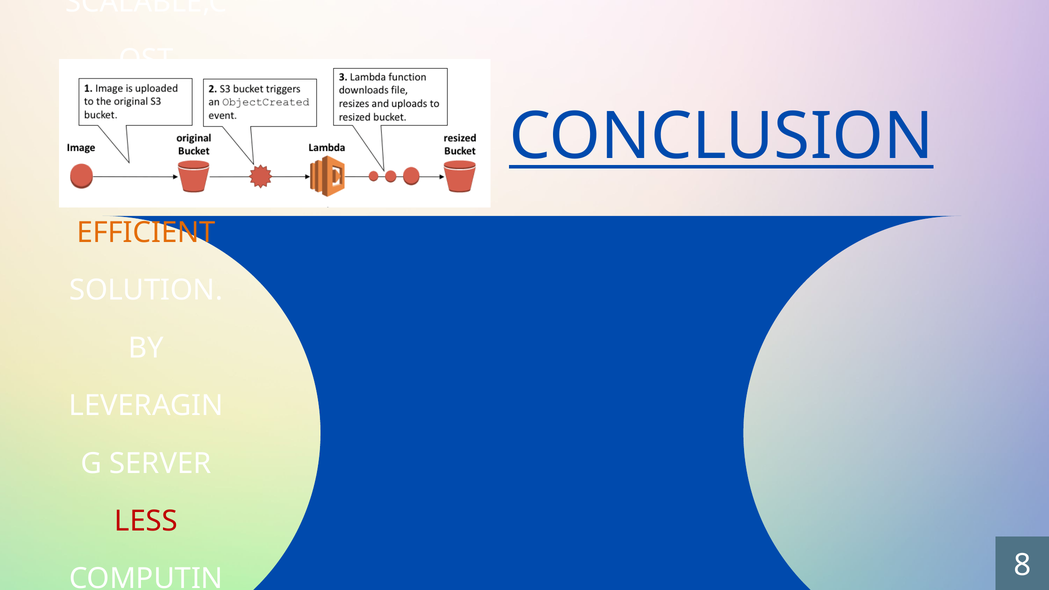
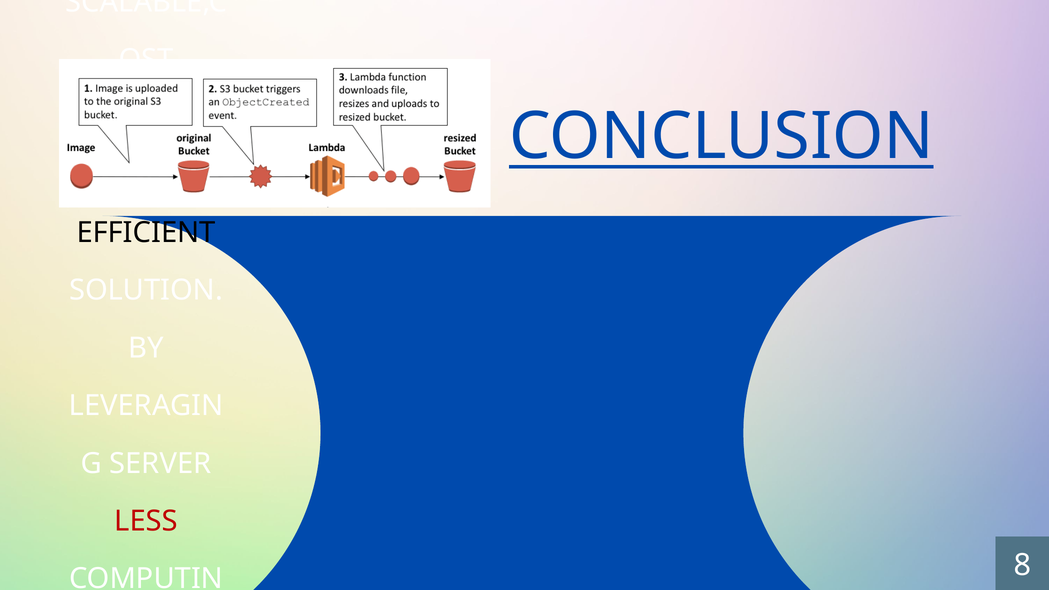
EFFICIENT colour: orange -> black
